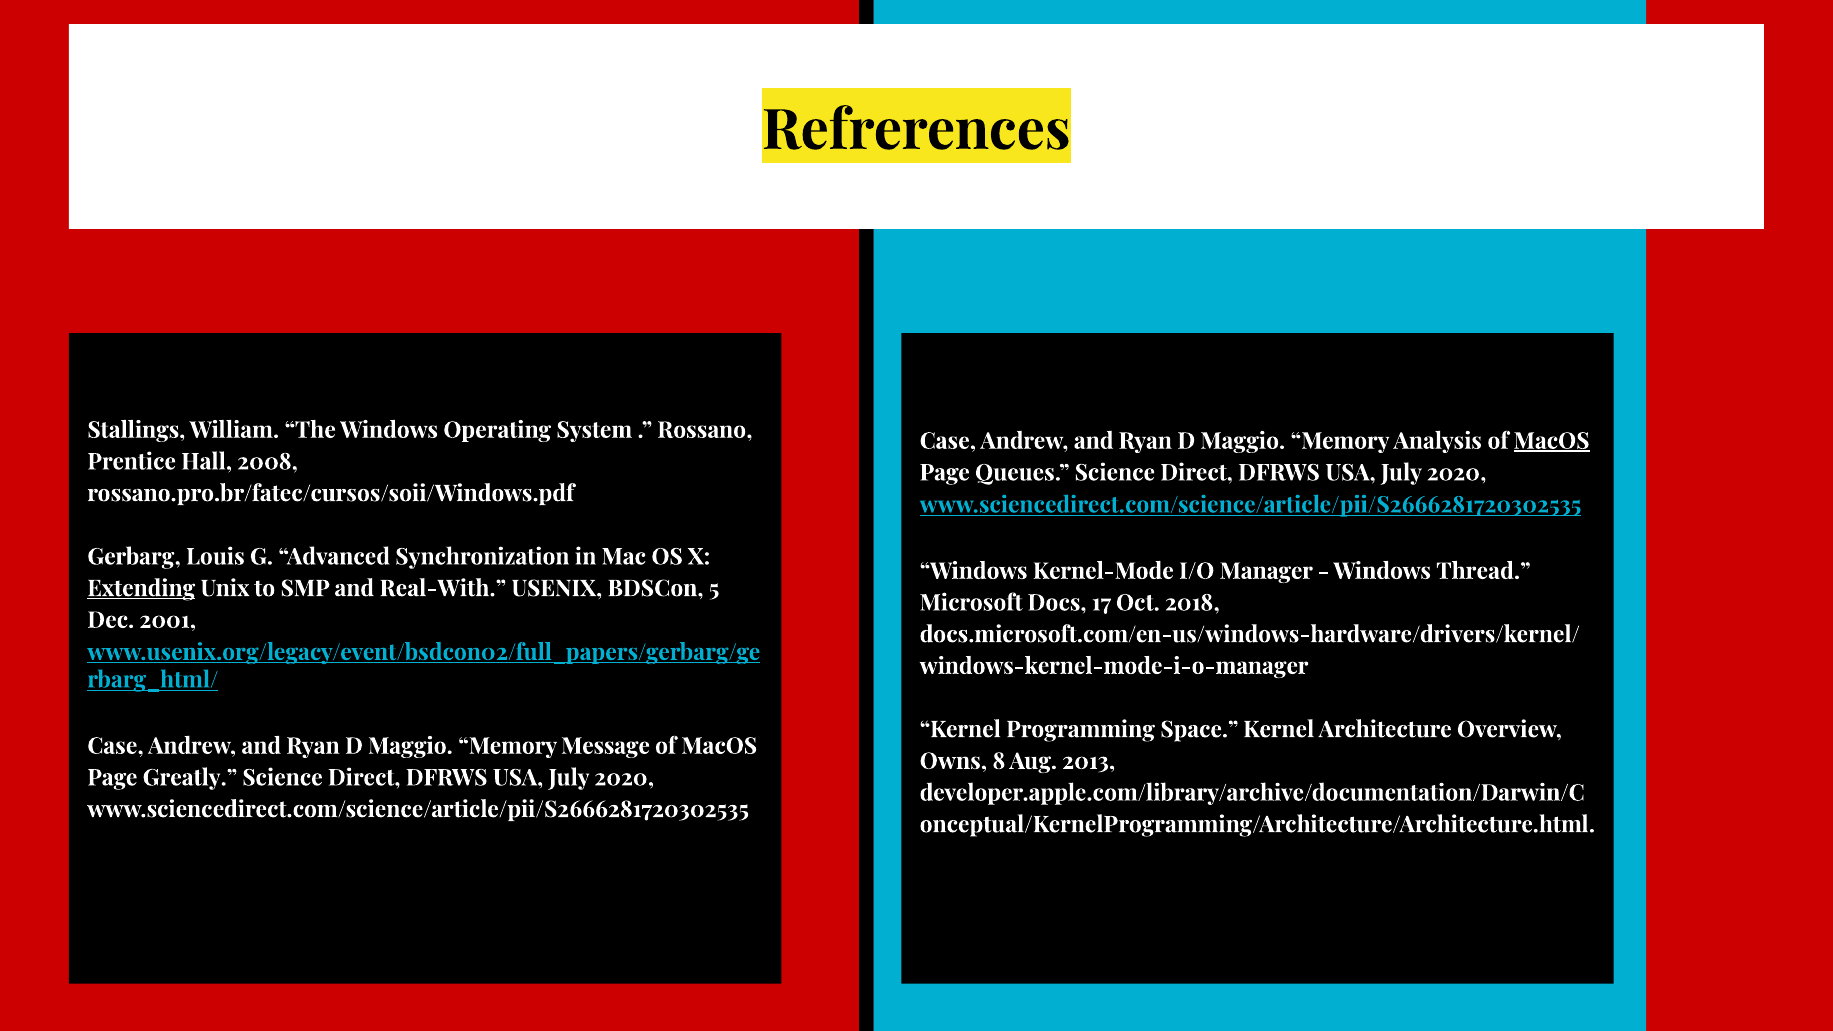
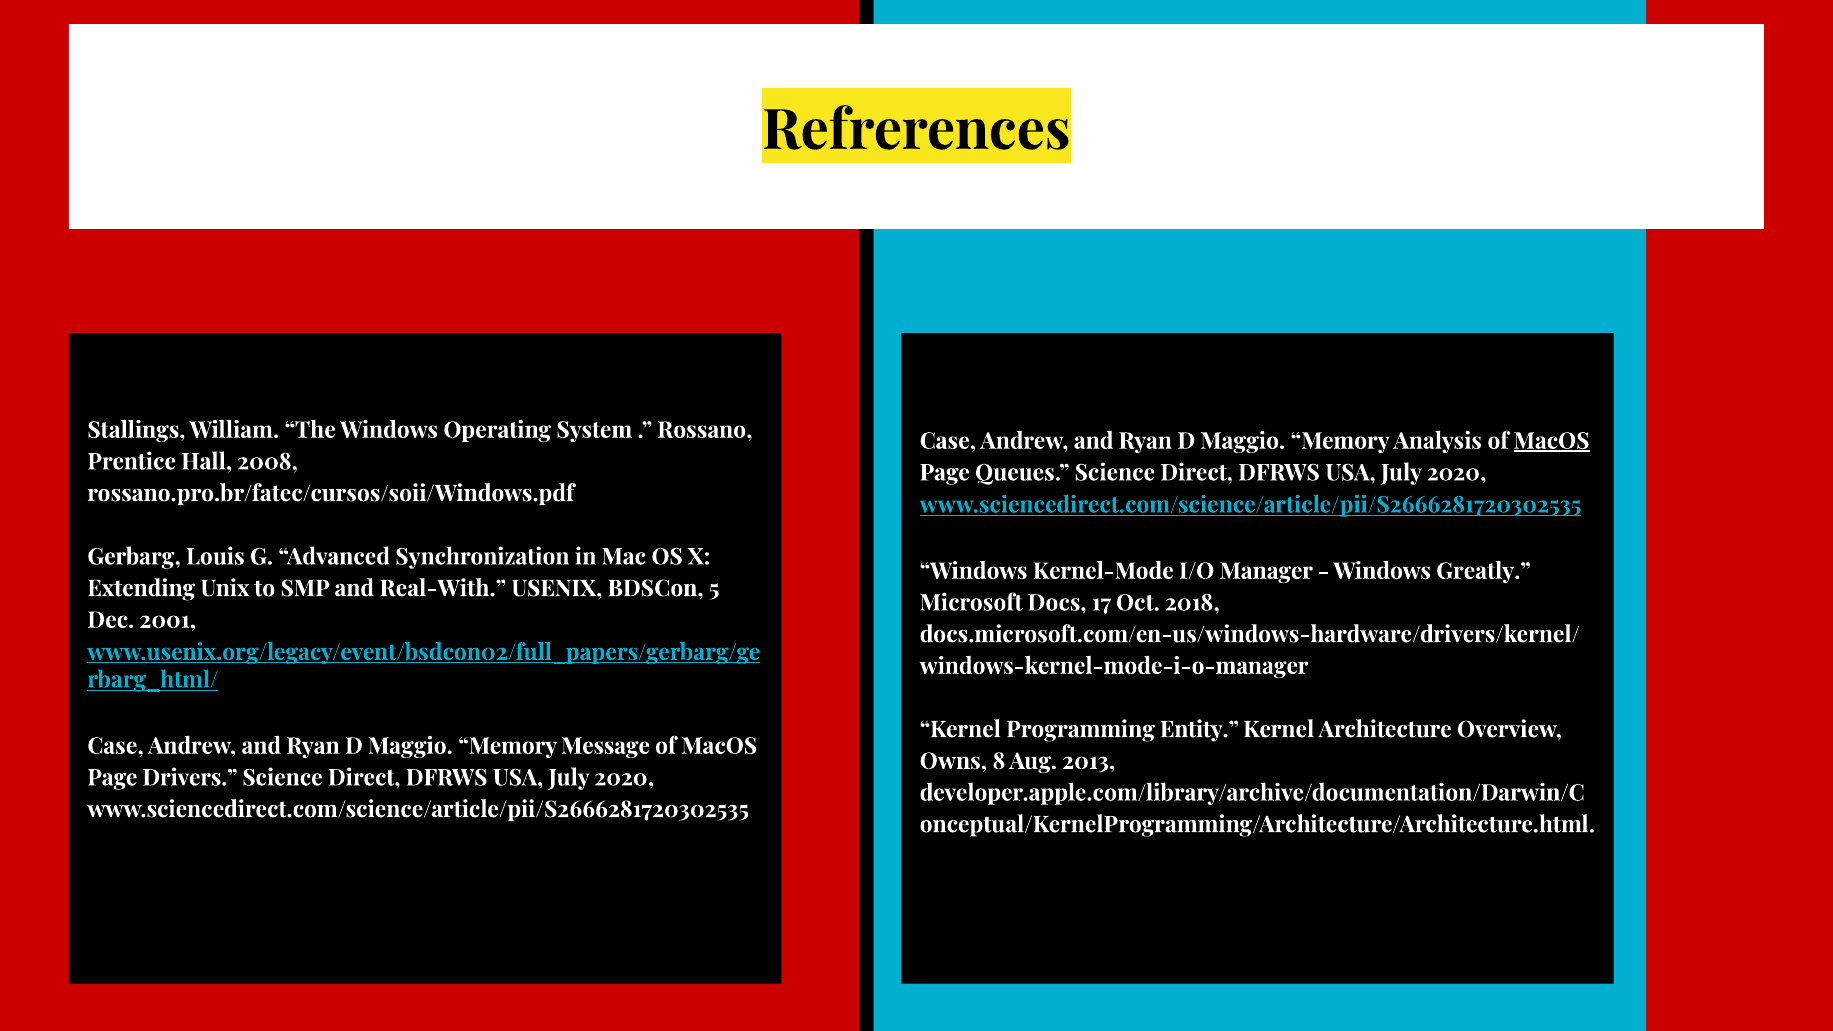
Thread: Thread -> Greatly
Extending underline: present -> none
Space: Space -> Entity
Greatly: Greatly -> Drivers
